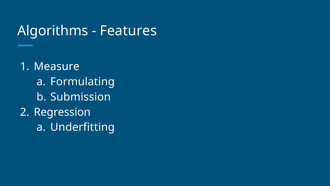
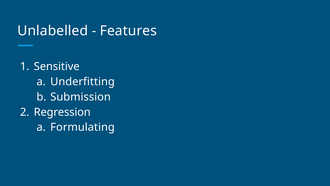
Algorithms: Algorithms -> Unlabelled
Measure: Measure -> Sensitive
Formulating: Formulating -> Underfitting
Underfitting: Underfitting -> Formulating
